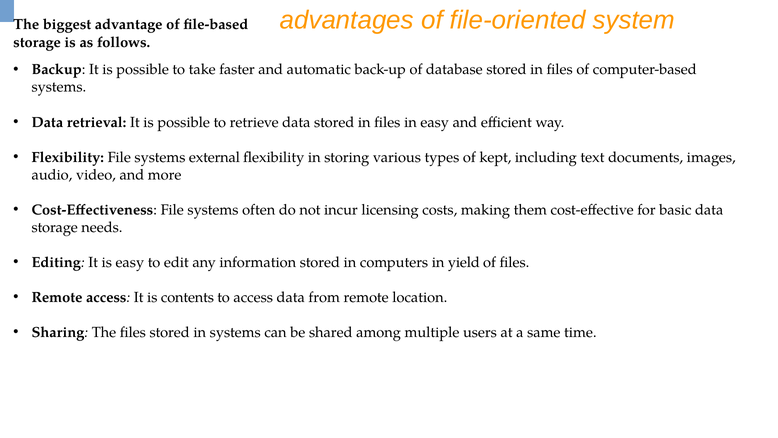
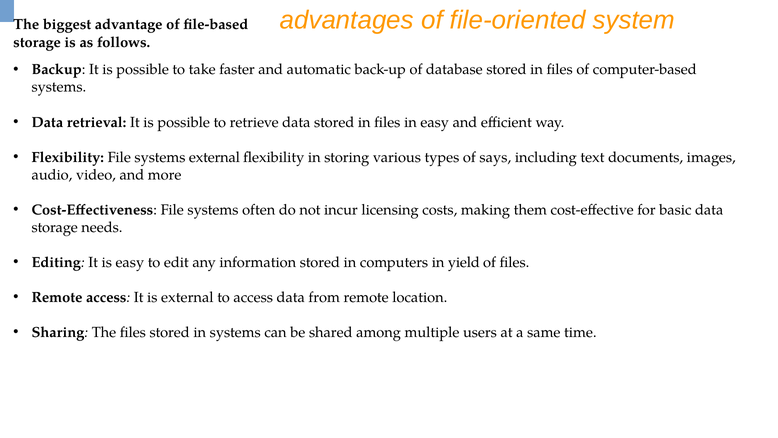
kept: kept -> says
is contents: contents -> external
